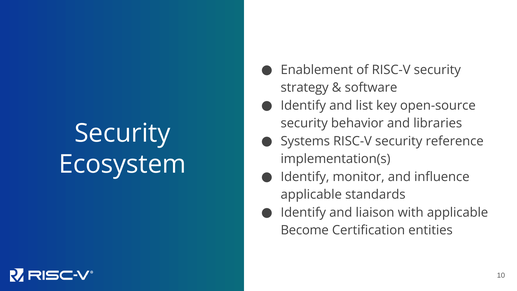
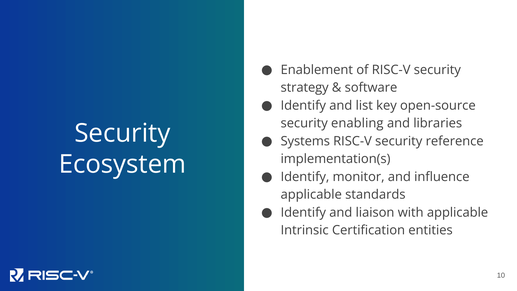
behavior: behavior -> enabling
Become: Become -> Intrinsic
